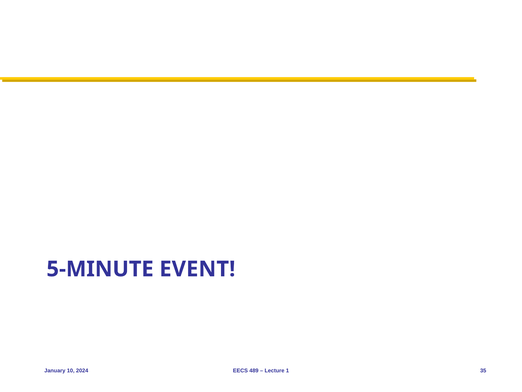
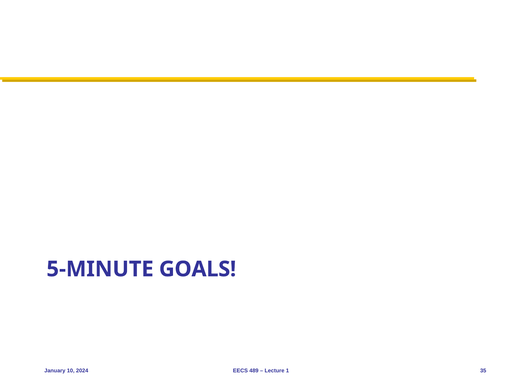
EVENT: EVENT -> GOALS
